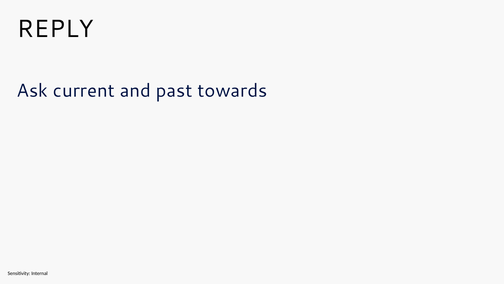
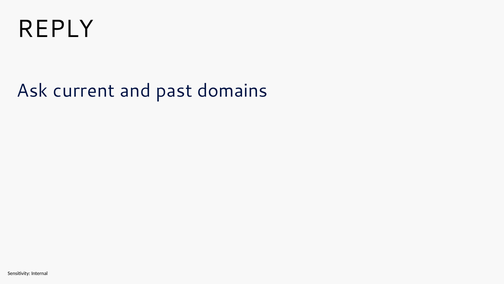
towards: towards -> domains
